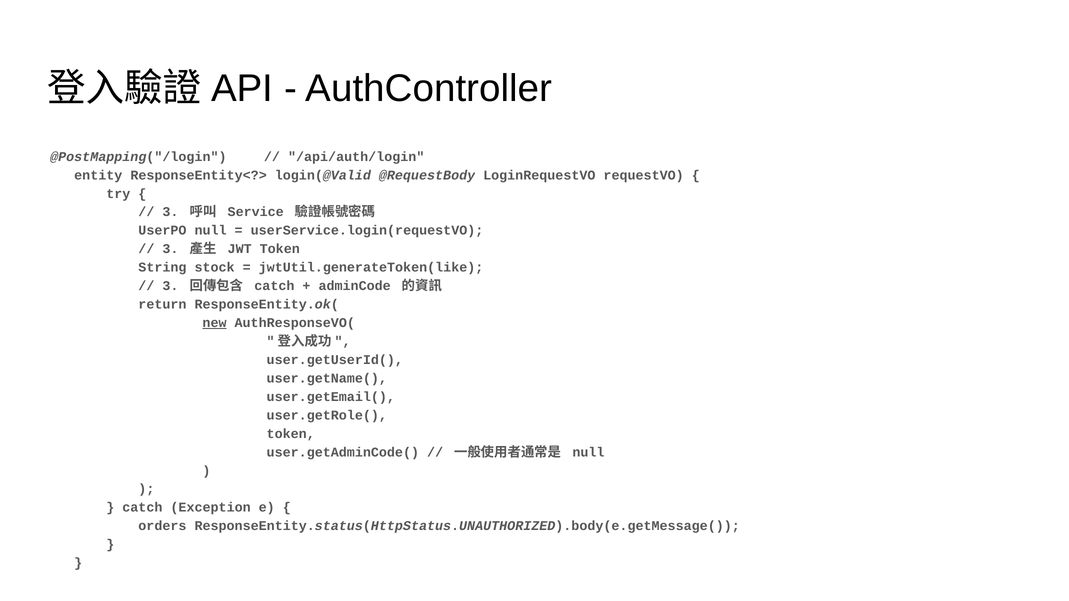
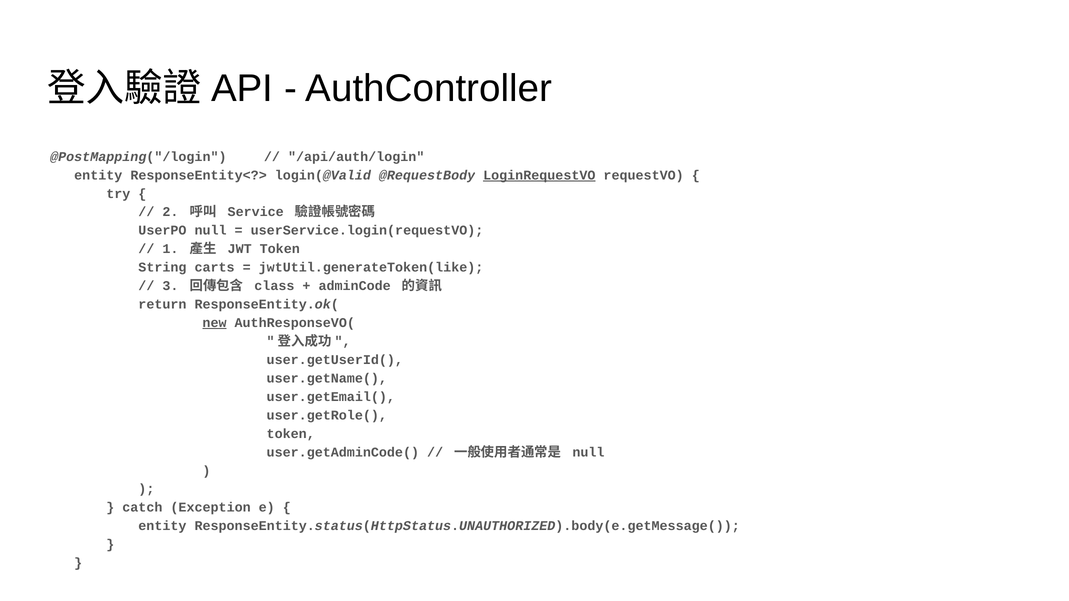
LoginRequestVO underline: none -> present
3 at (170, 212): 3 -> 2
3 at (170, 249): 3 -> 1
stock: stock -> carts
catch at (274, 286): catch -> class
orders at (162, 526): orders -> entity
